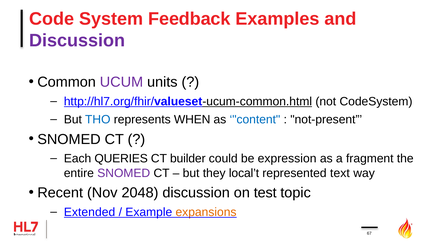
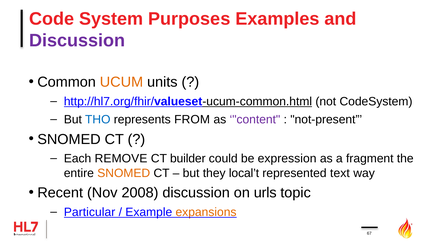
Feedback: Feedback -> Purposes
UCUM colour: purple -> orange
WHEN: WHEN -> FROM
content colour: blue -> purple
QUERIES: QUERIES -> REMOVE
SNOMED at (124, 173) colour: purple -> orange
2048: 2048 -> 2008
test: test -> urls
Extended: Extended -> Particular
